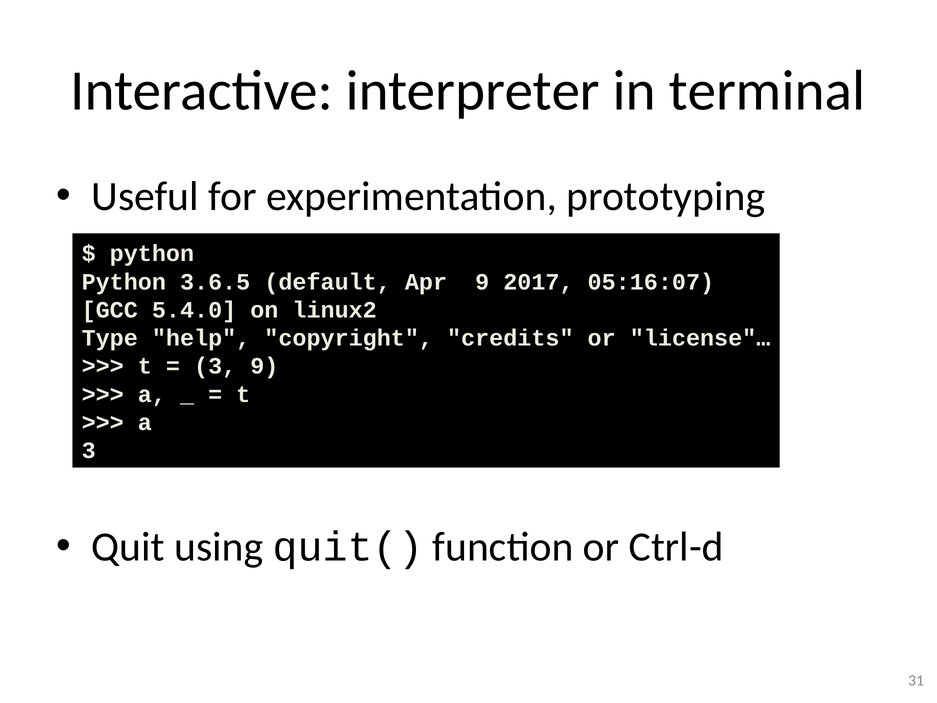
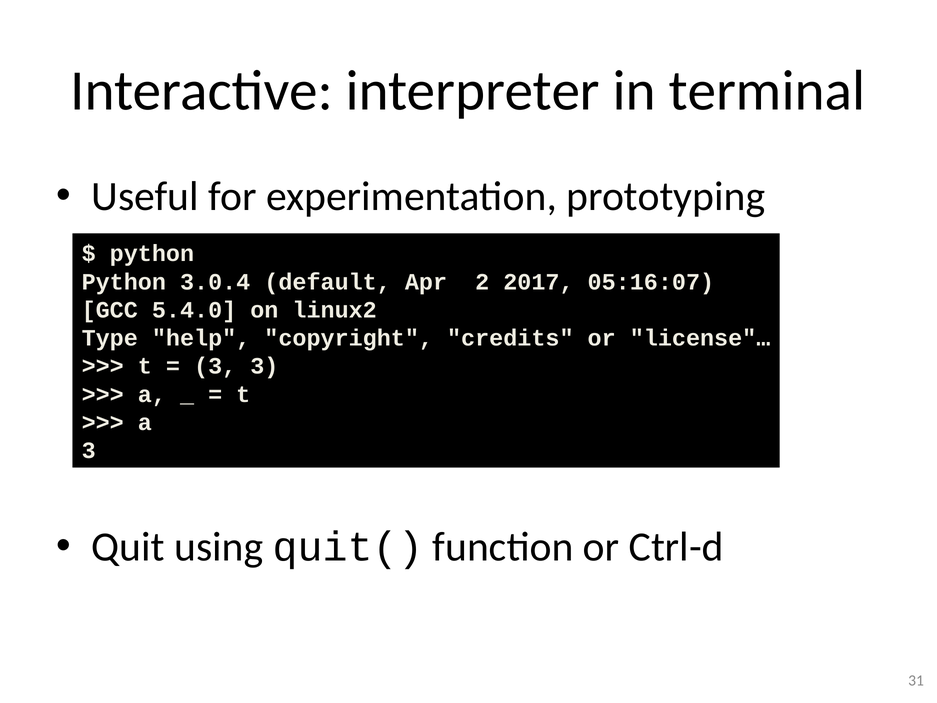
3.6.5: 3.6.5 -> 3.0.4
Apr 9: 9 -> 2
3 9: 9 -> 3
